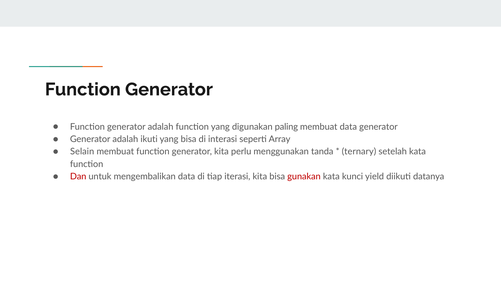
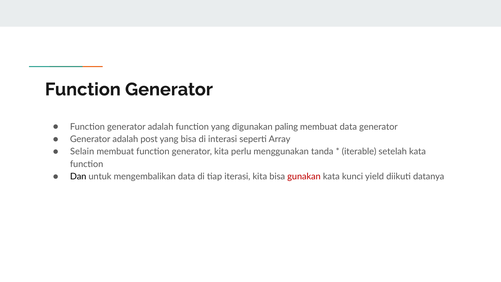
ikuti: ikuti -> post
ternary: ternary -> iterable
Dan colour: red -> black
